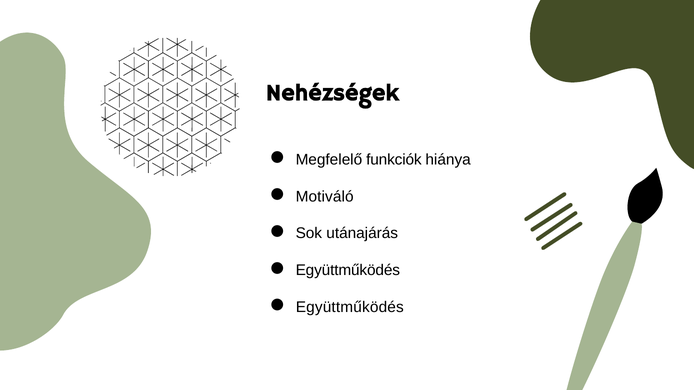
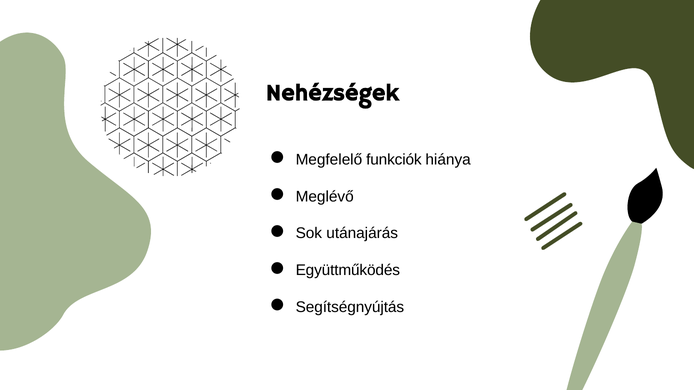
Motiváló: Motiváló -> Meglévő
Együttműködés at (350, 308): Együttműködés -> Segítségnyújtás
